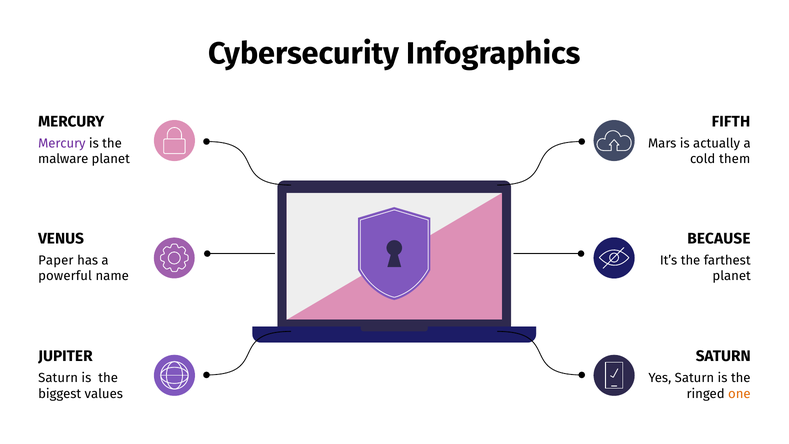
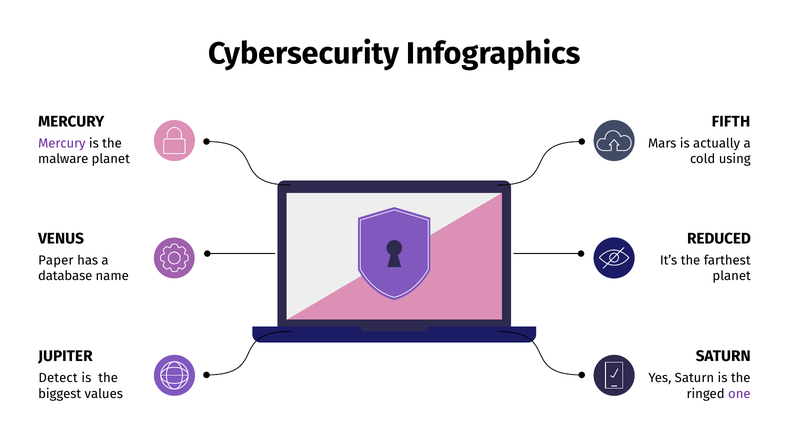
them: them -> using
BECAUSE: BECAUSE -> REDUCED
powerful: powerful -> database
Saturn at (58, 378): Saturn -> Detect
one colour: orange -> purple
